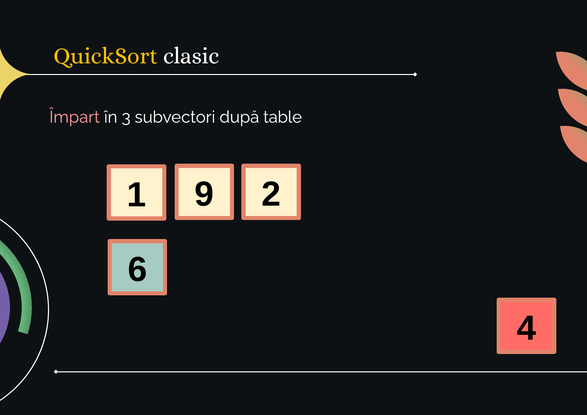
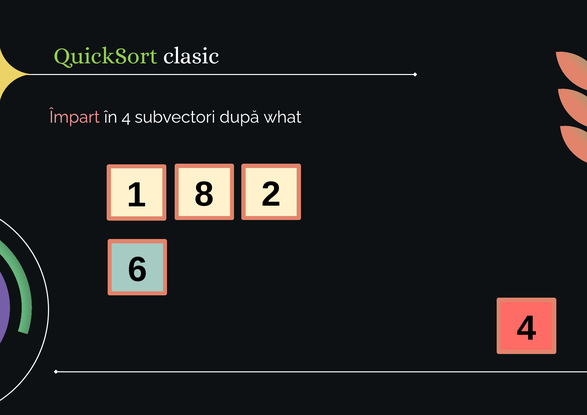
QuickSort colour: yellow -> light green
în 3: 3 -> 4
table: table -> what
9: 9 -> 8
